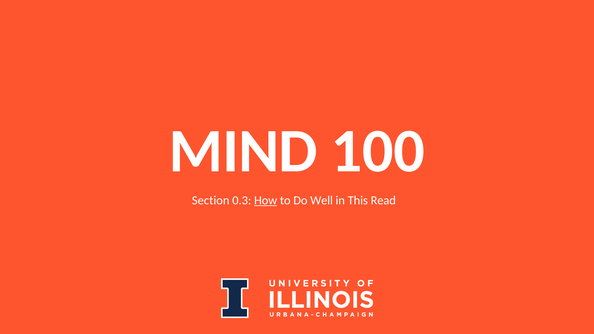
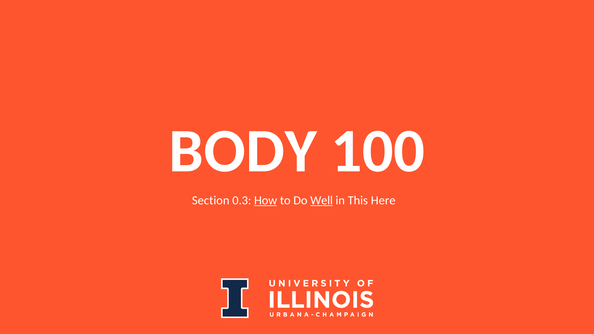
MIND: MIND -> BODY
Well underline: none -> present
Read: Read -> Here
